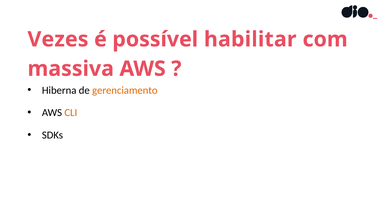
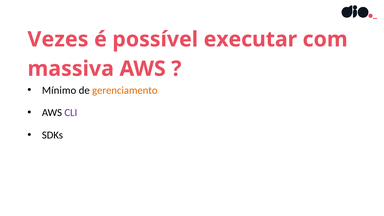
habilitar: habilitar -> executar
Hiberna: Hiberna -> Mínimo
CLI colour: orange -> purple
